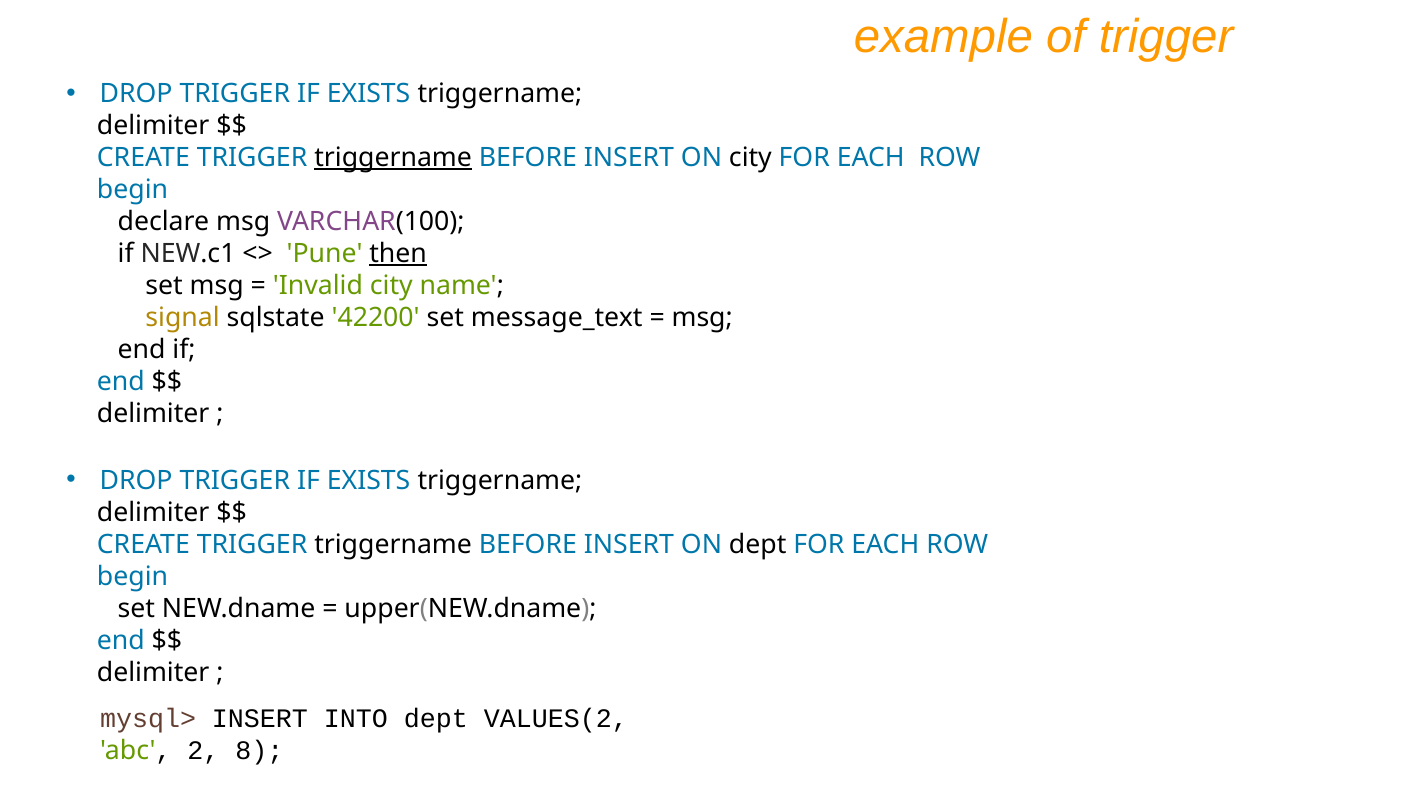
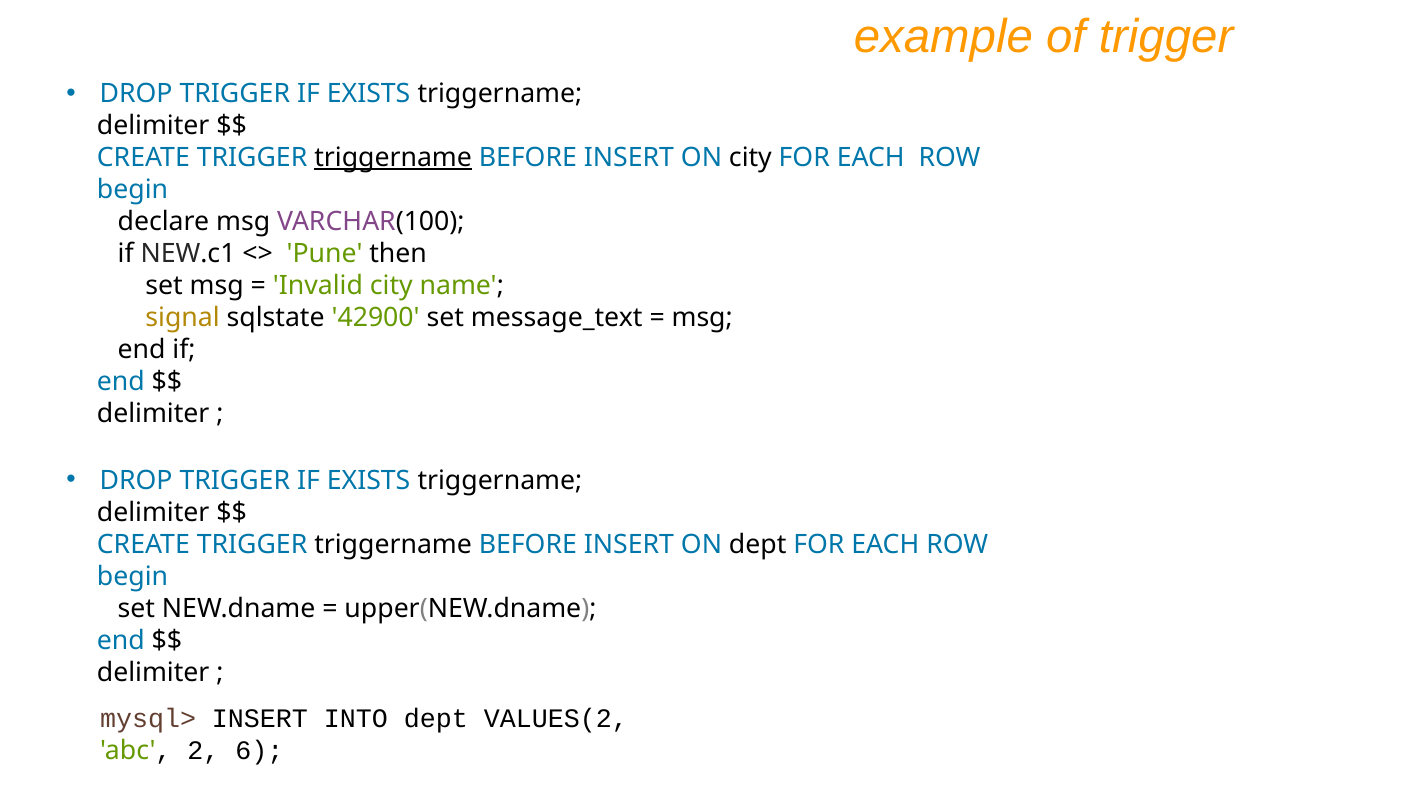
then underline: present -> none
42200: 42200 -> 42900
8: 8 -> 6
